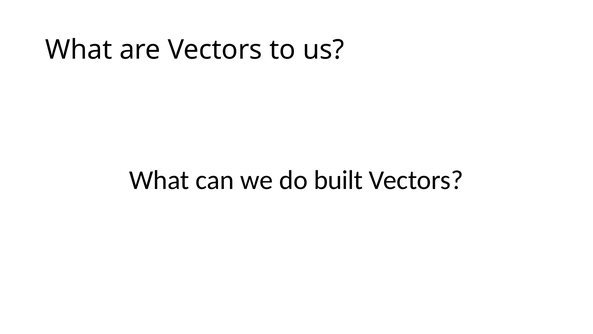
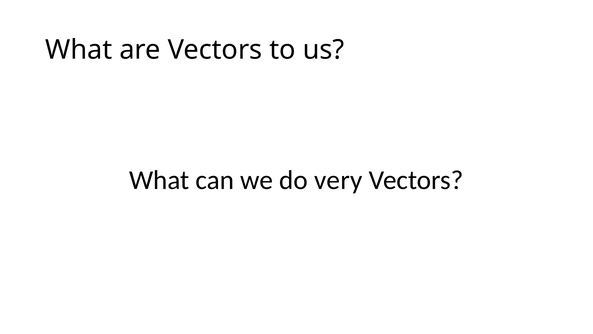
built: built -> very
